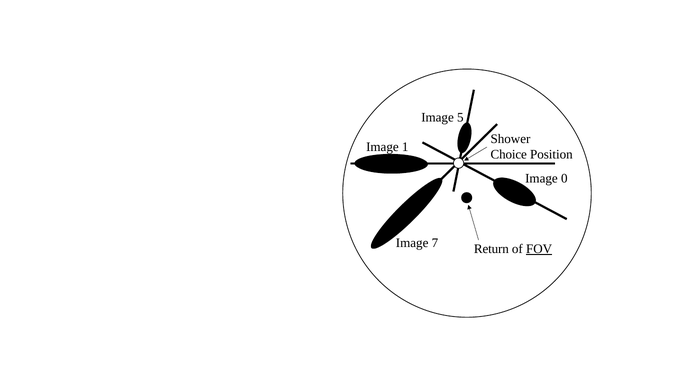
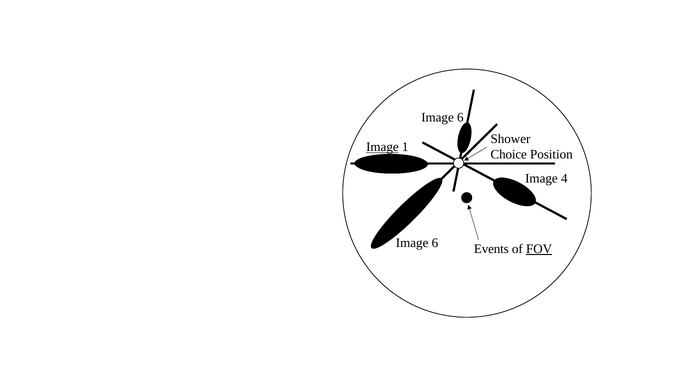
5 at (460, 117): 5 -> 6
Image at (382, 147) underline: none -> present
0: 0 -> 4
7 at (435, 243): 7 -> 6
Return: Return -> Events
